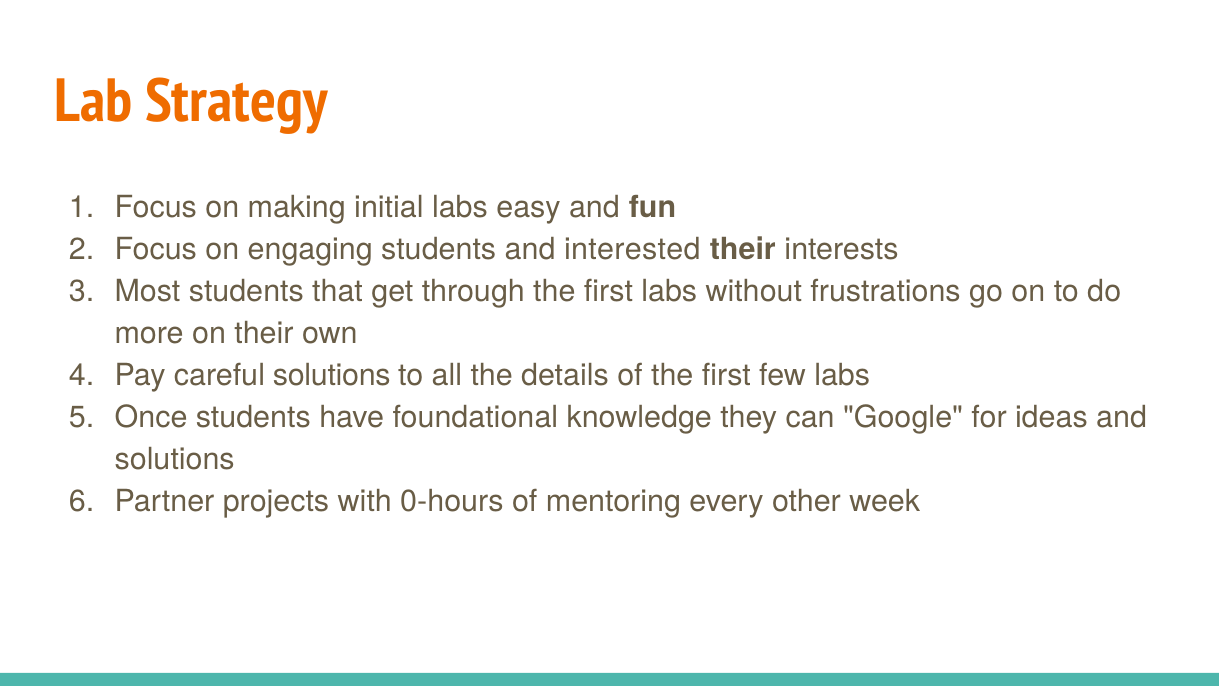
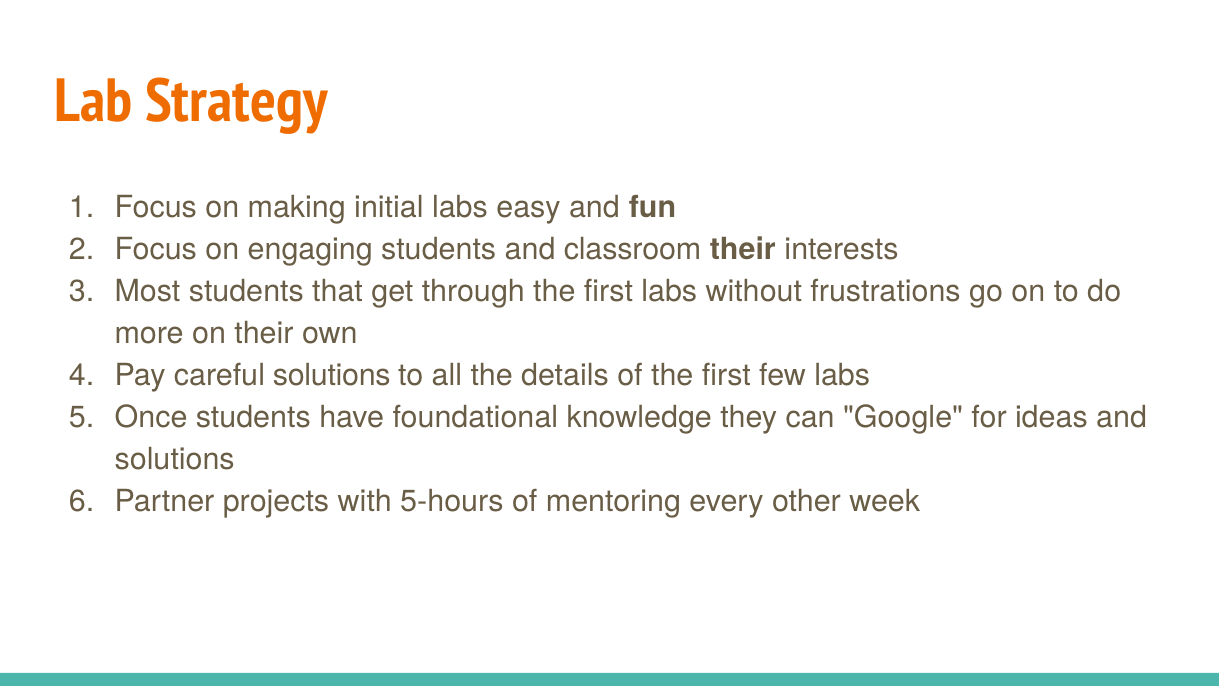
interested: interested -> classroom
0-hours: 0-hours -> 5-hours
